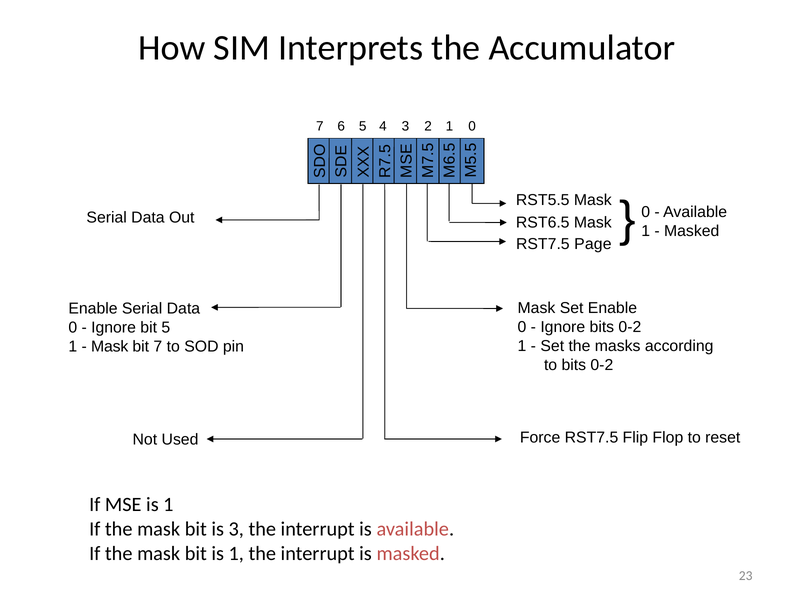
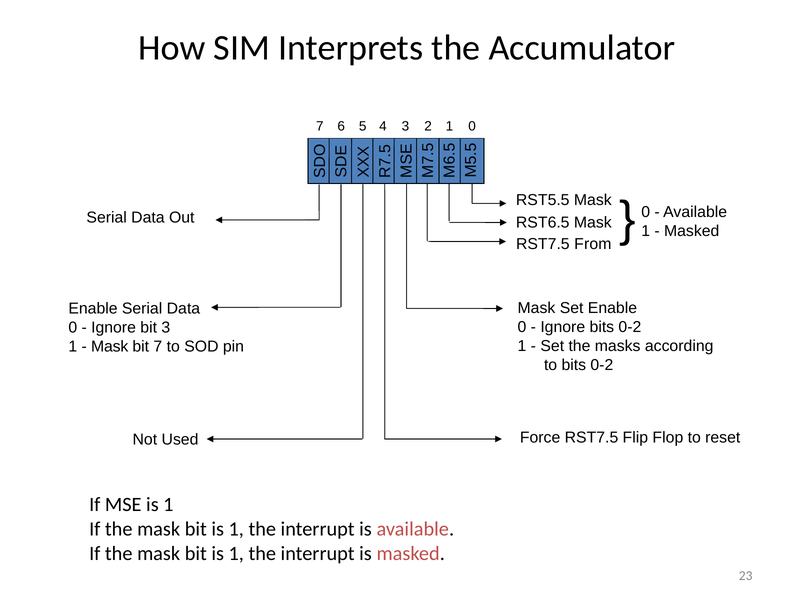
Page: Page -> From
bit 5: 5 -> 3
3 at (236, 529): 3 -> 1
